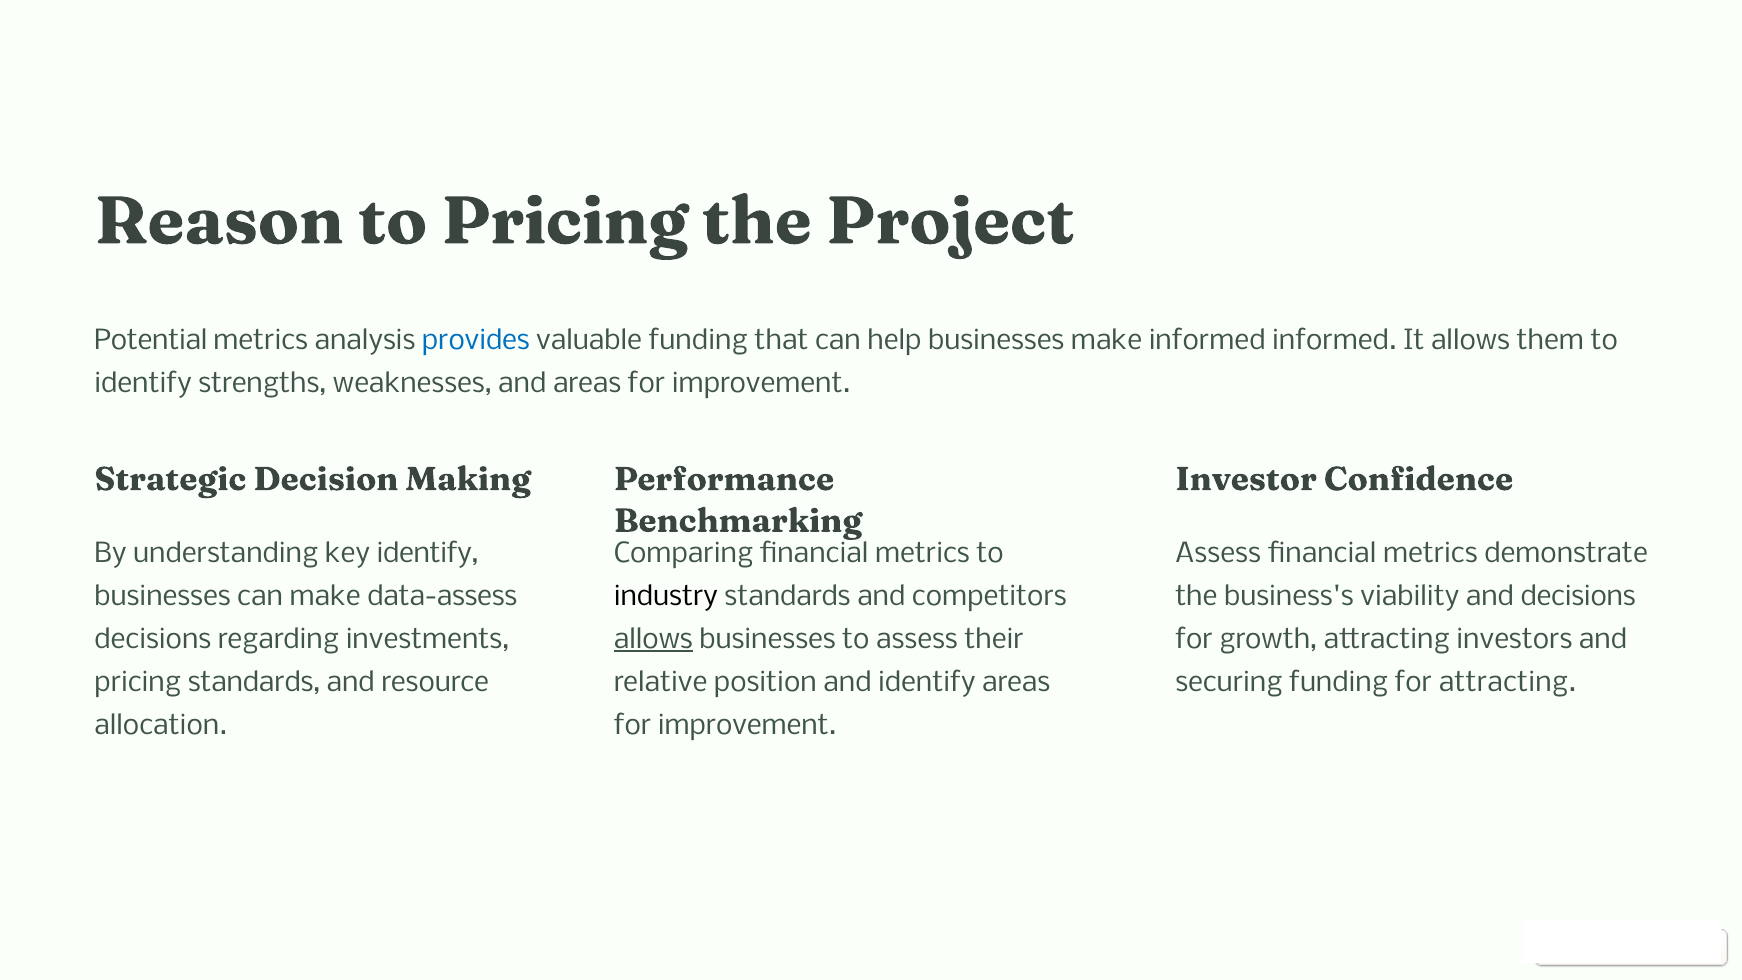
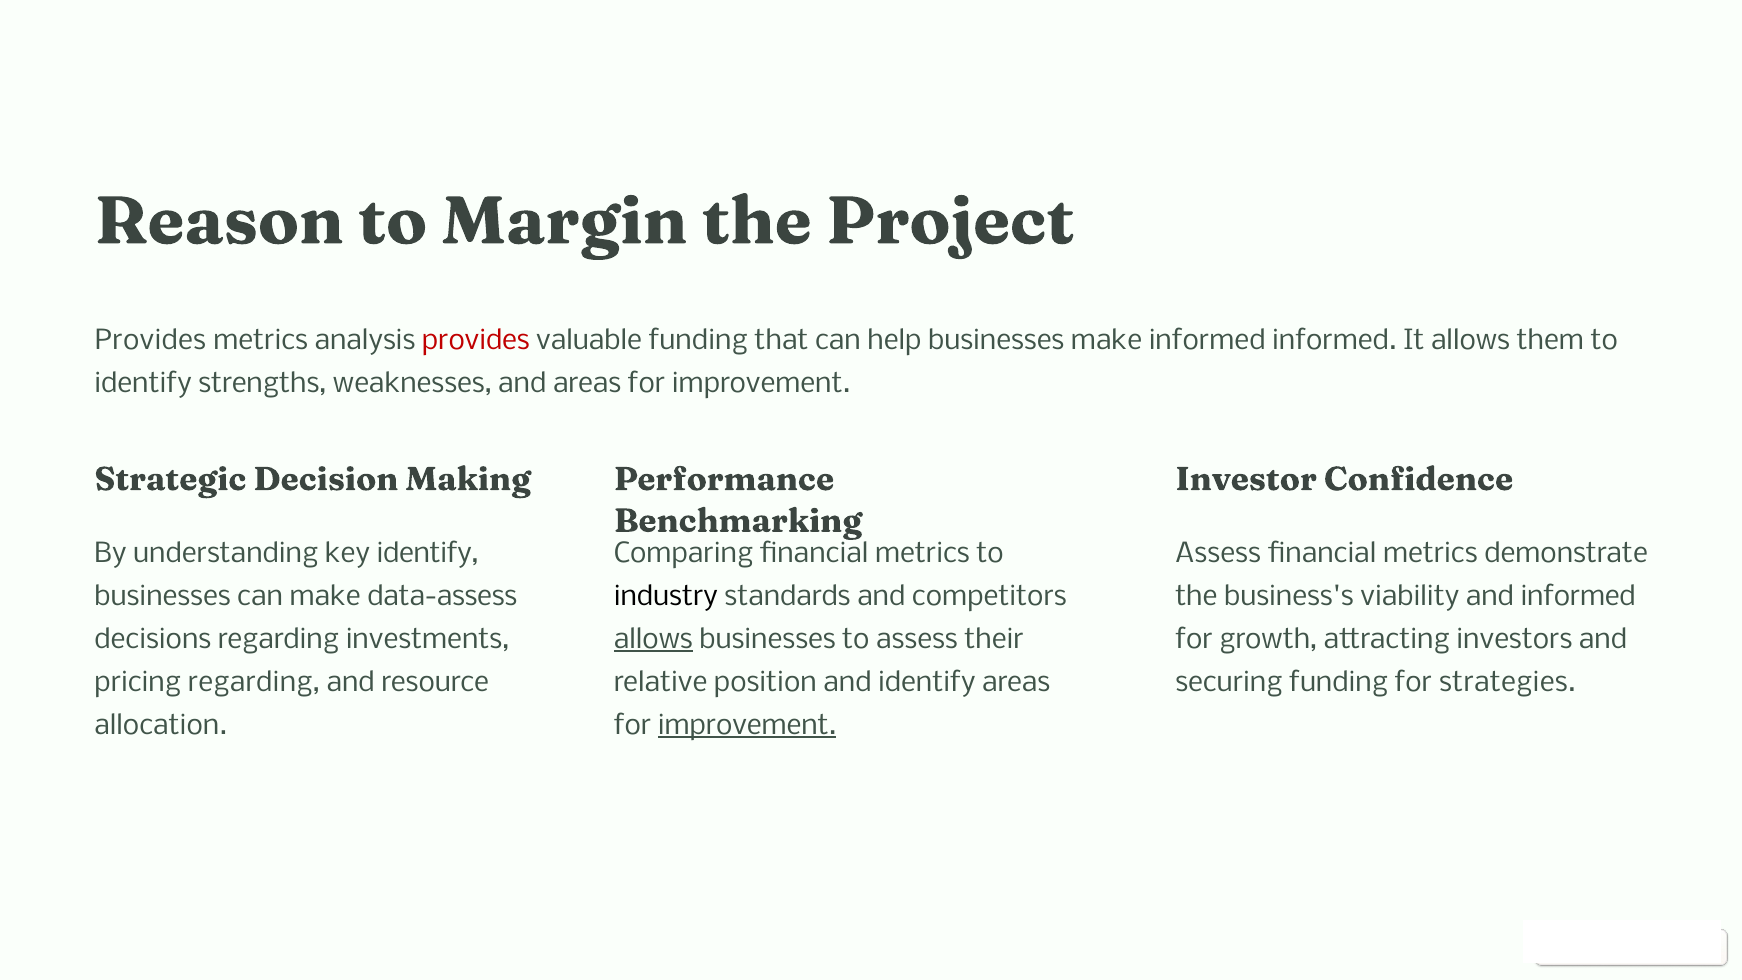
to Pricing: Pricing -> Margin
Potential at (151, 340): Potential -> Provides
provides at (476, 340) colour: blue -> red
and decisions: decisions -> informed
pricing standards: standards -> regarding
for attracting: attracting -> strategies
improvement at (747, 726) underline: none -> present
